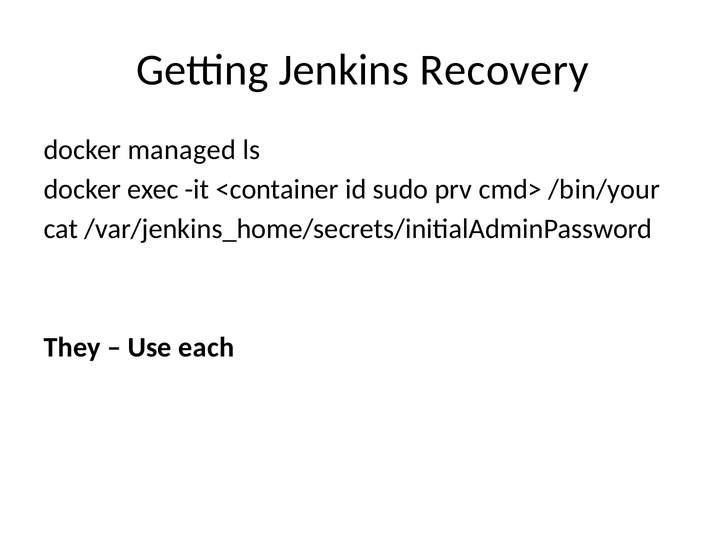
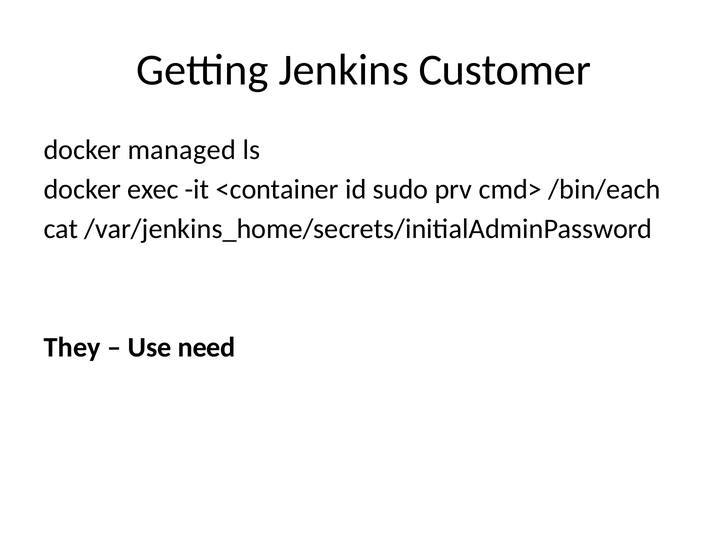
Recovery: Recovery -> Customer
/bin/your: /bin/your -> /bin/each
each: each -> need
